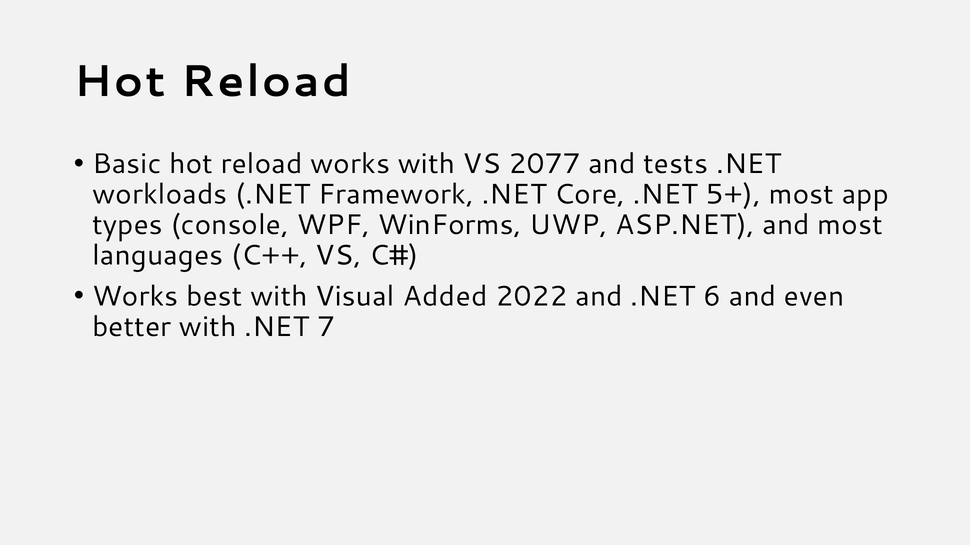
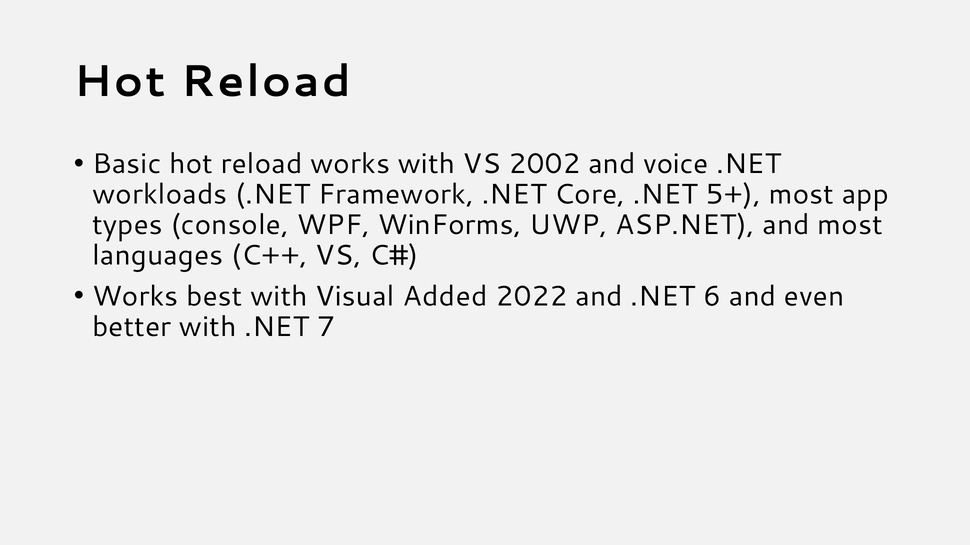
2077: 2077 -> 2002
tests: tests -> voice
